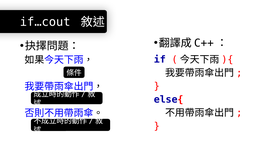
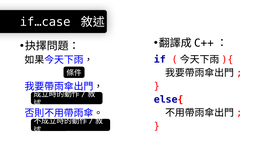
if…cout: if…cout -> if…case
